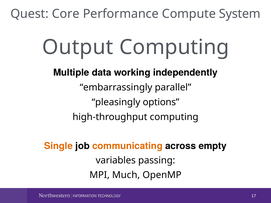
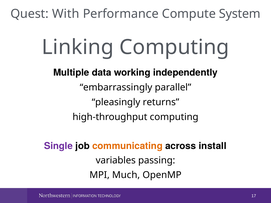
Core: Core -> With
Output: Output -> Linking
options: options -> returns
Single colour: orange -> purple
empty: empty -> install
